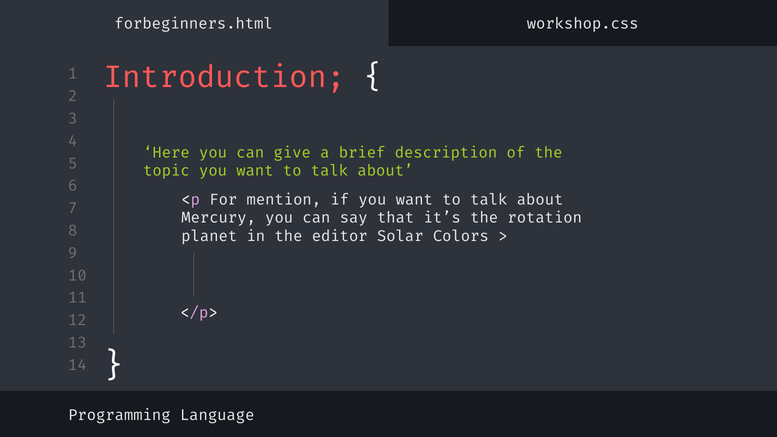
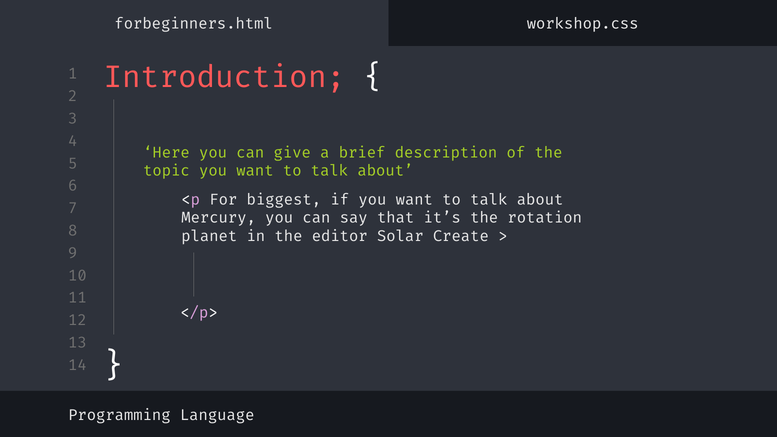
mention: mention -> biggest
Colors: Colors -> Create
